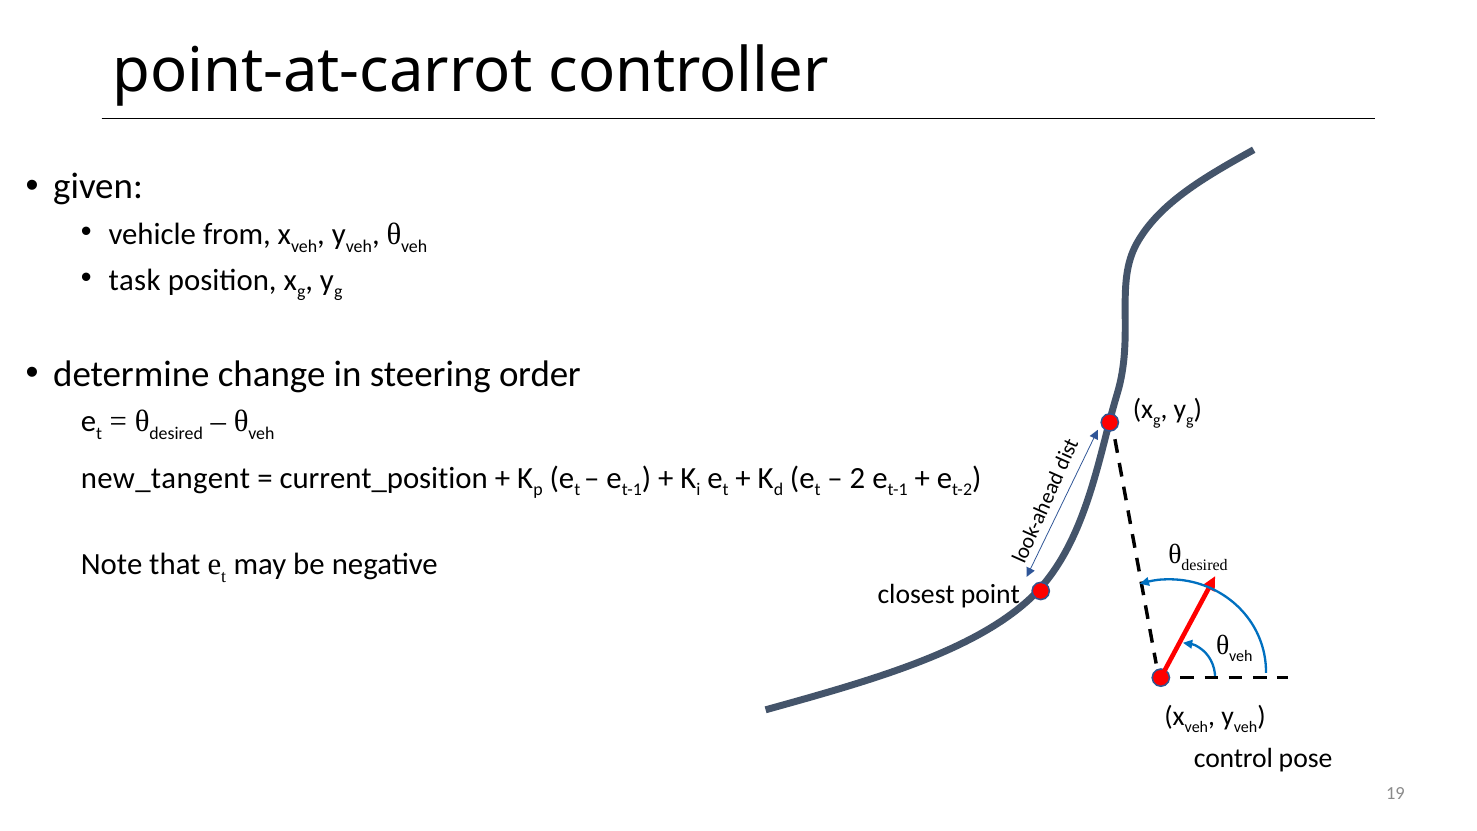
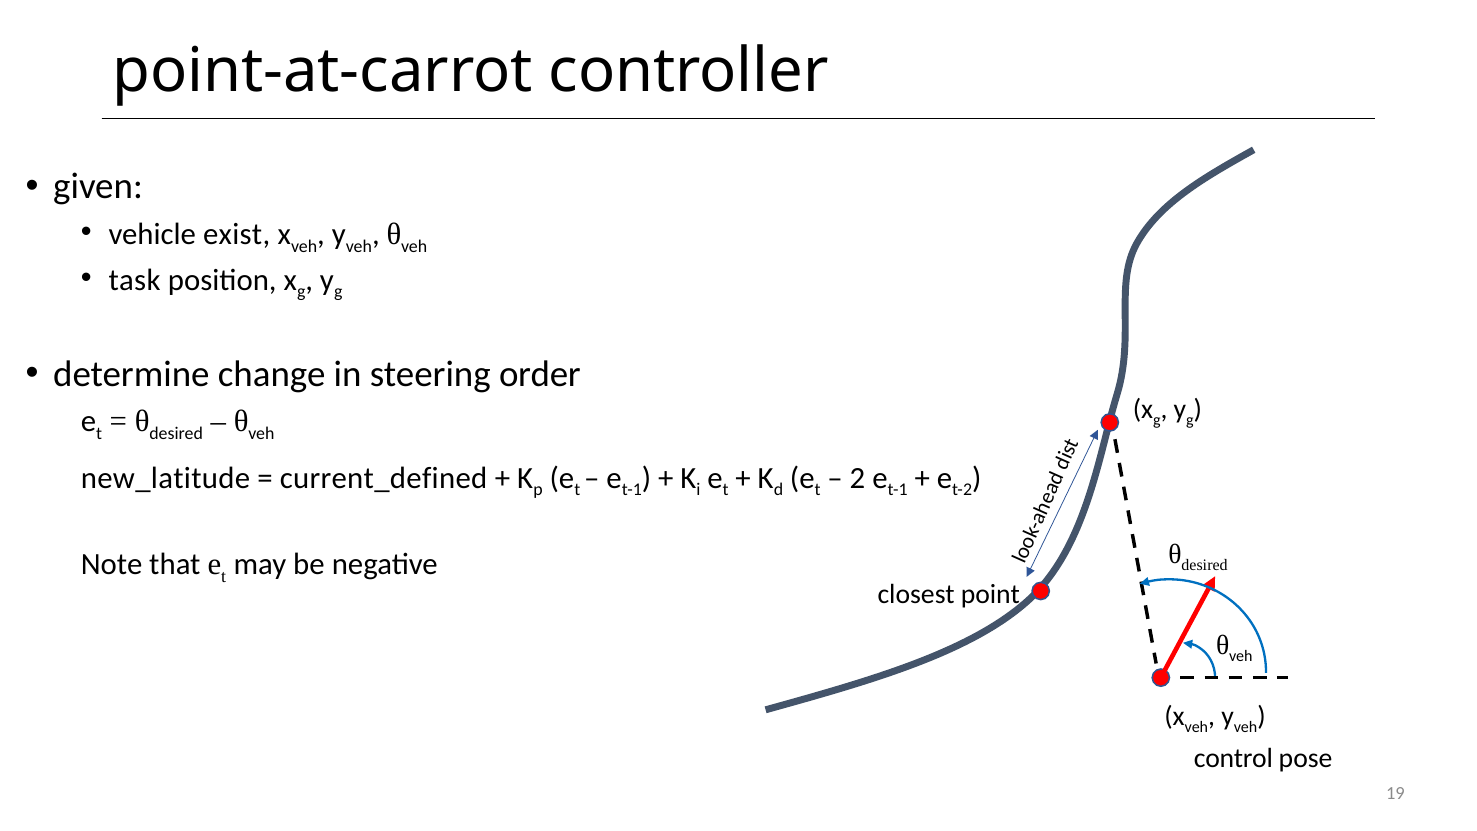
from: from -> exist
new_tangent: new_tangent -> new_latitude
current_position: current_position -> current_defined
